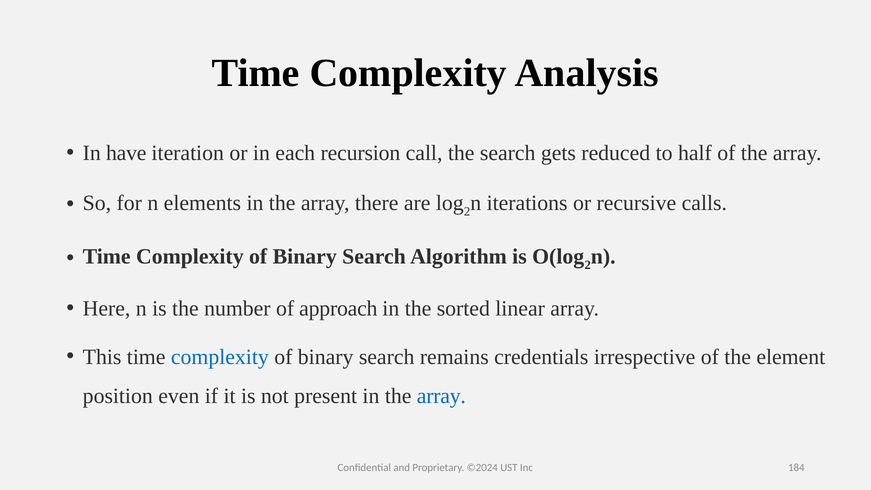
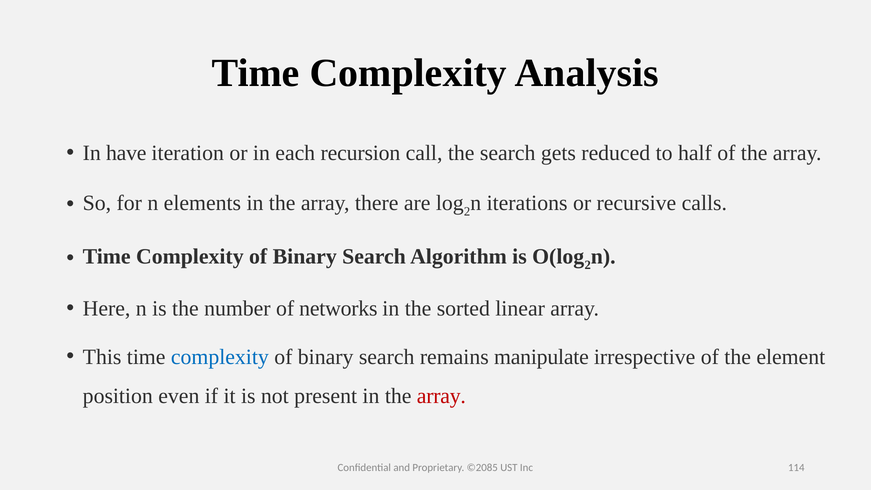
approach: approach -> networks
credentials: credentials -> manipulate
array at (441, 396) colour: blue -> red
©2024: ©2024 -> ©2085
184: 184 -> 114
